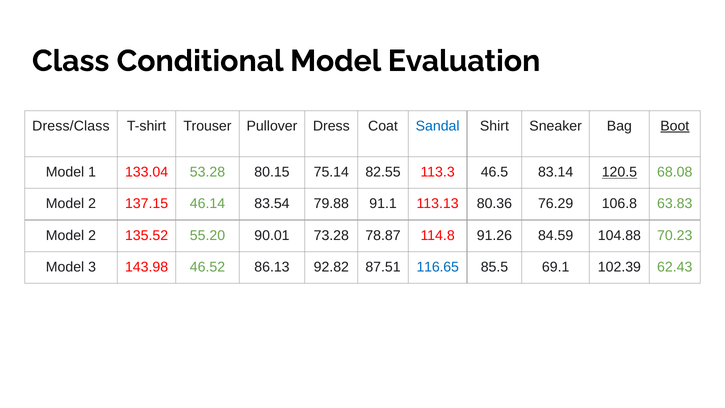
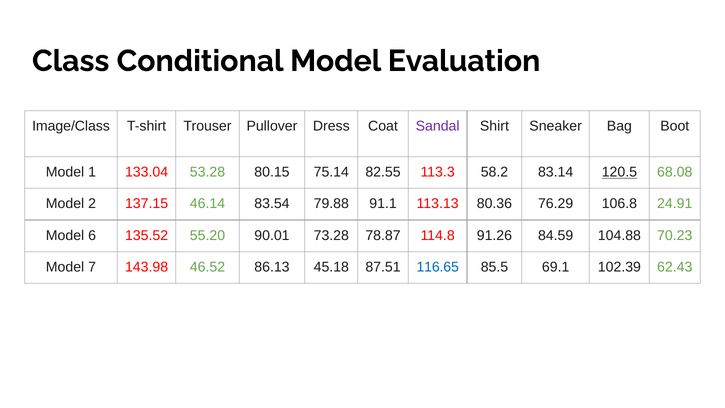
Dress/Class: Dress/Class -> Image/Class
Sandal colour: blue -> purple
Boot underline: present -> none
46.5: 46.5 -> 58.2
63.83: 63.83 -> 24.91
2 at (92, 235): 2 -> 6
3: 3 -> 7
92.82: 92.82 -> 45.18
